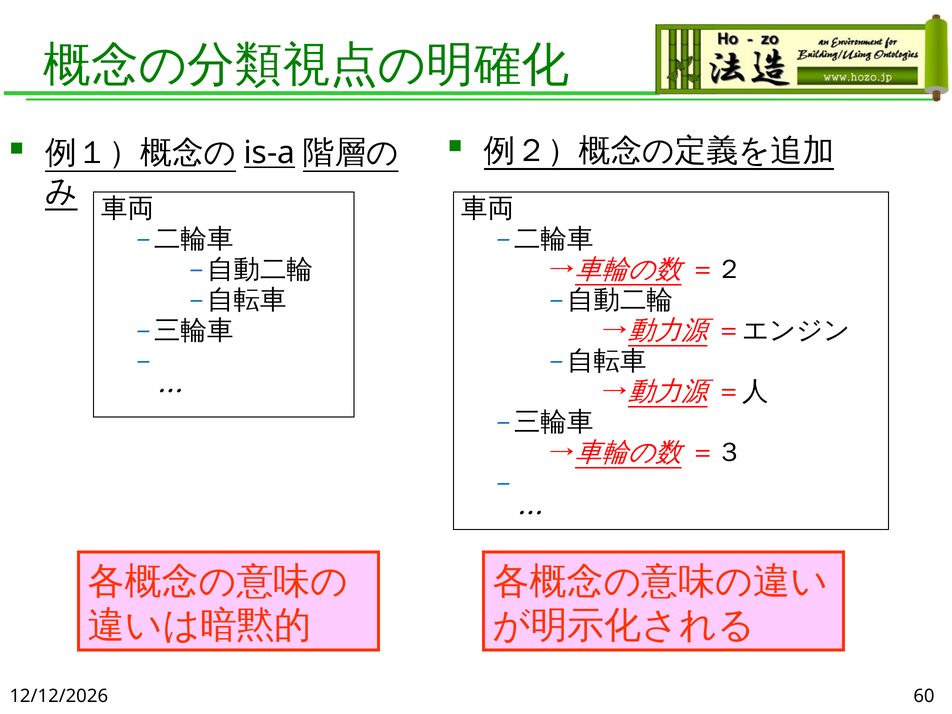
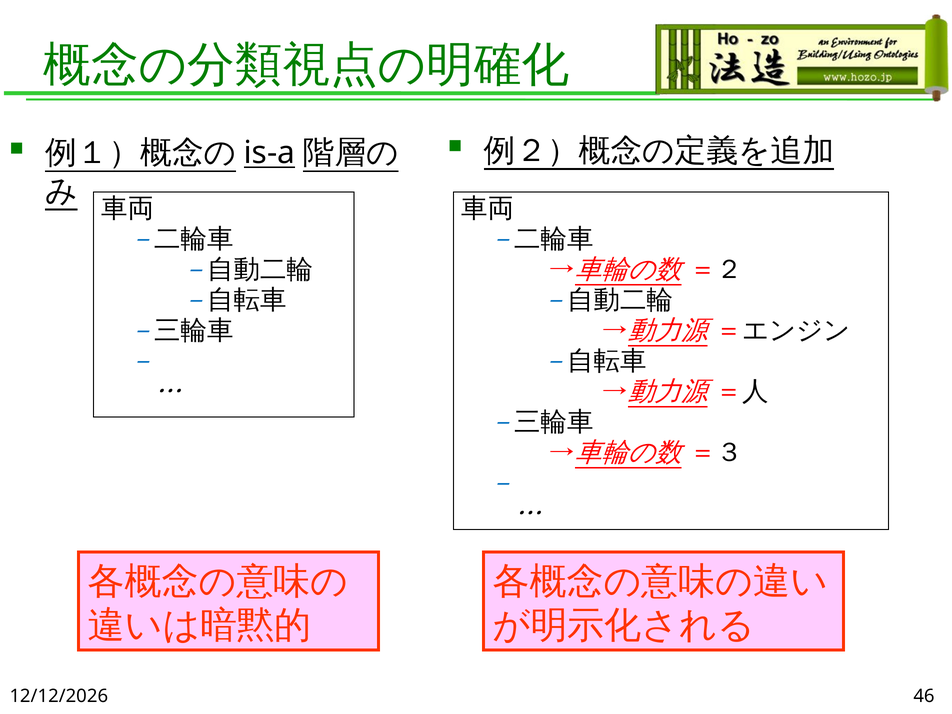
60: 60 -> 46
